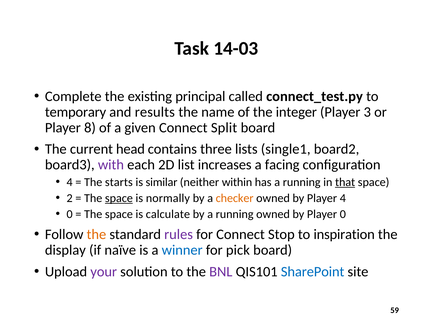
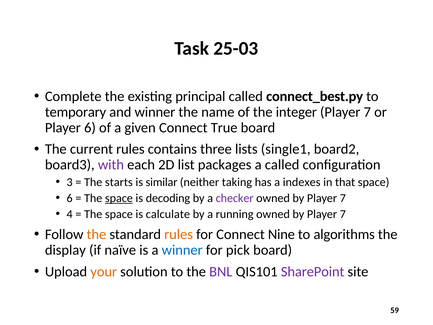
14-03: 14-03 -> 25-03
connect_test.py: connect_test.py -> connect_best.py
and results: results -> winner
3 at (367, 112): 3 -> 7
Player 8: 8 -> 6
Split: Split -> True
current head: head -> rules
increases: increases -> packages
a facing: facing -> called
4 at (70, 182): 4 -> 3
within: within -> taking
has a running: running -> indexes
that underline: present -> none
2 at (70, 198): 2 -> 6
normally: normally -> decoding
checker colour: orange -> purple
4 at (343, 198): 4 -> 7
0 at (70, 214): 0 -> 4
0 at (343, 214): 0 -> 7
rules at (179, 234) colour: purple -> orange
Stop: Stop -> Nine
inspiration: inspiration -> algorithms
your colour: purple -> orange
SharePoint colour: blue -> purple
